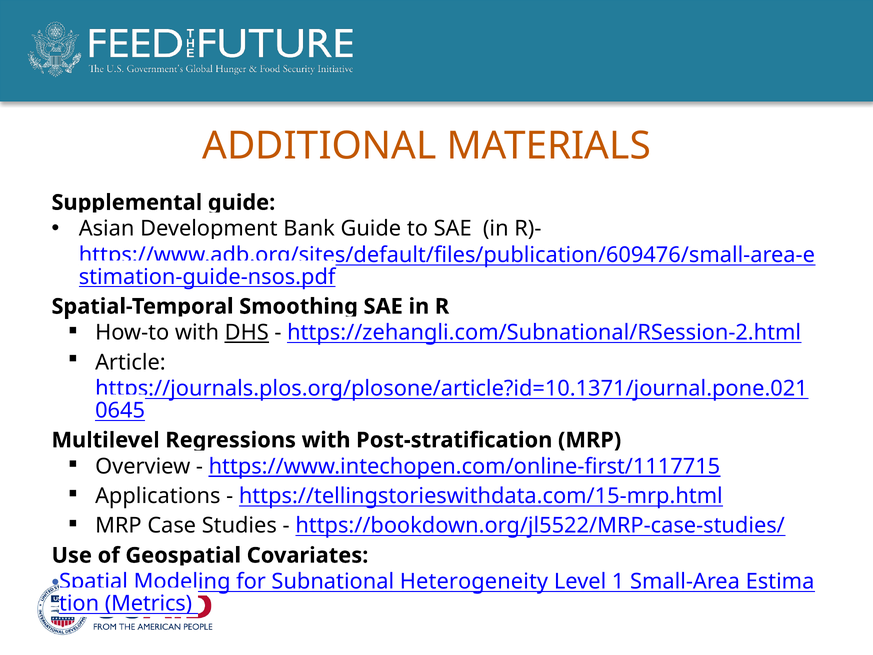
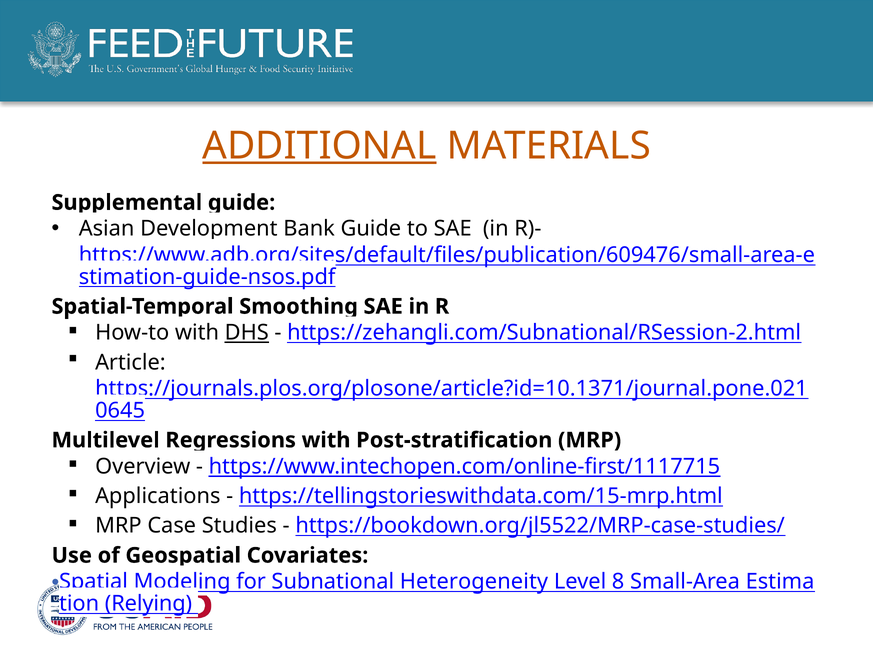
ADDITIONAL underline: none -> present
1: 1 -> 8
Metrics: Metrics -> Relying
